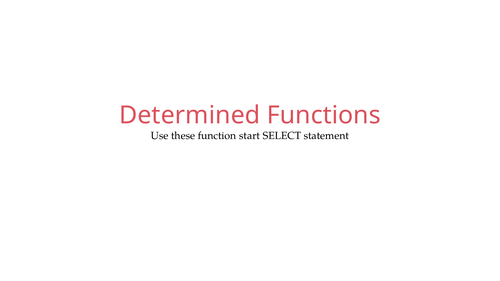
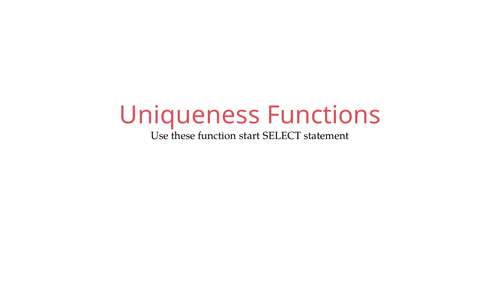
Determined: Determined -> Uniqueness
